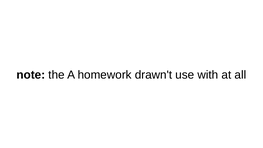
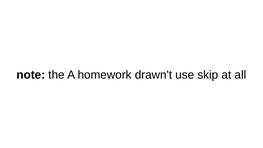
with: with -> skip
